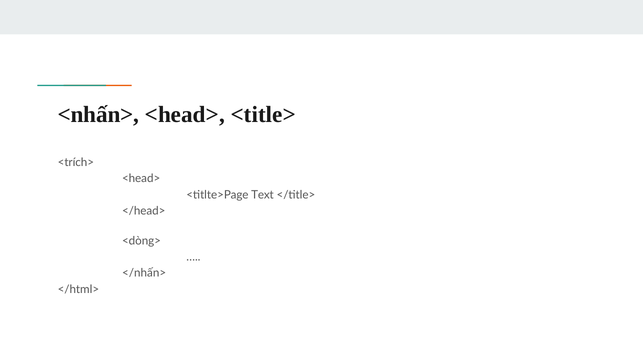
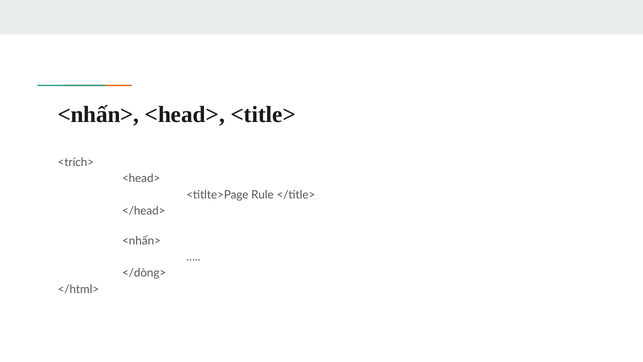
Text: Text -> Rule
<dòng> at (141, 241): <dòng> -> <nhấn>
</nhấn>: </nhấn> -> </dòng>
